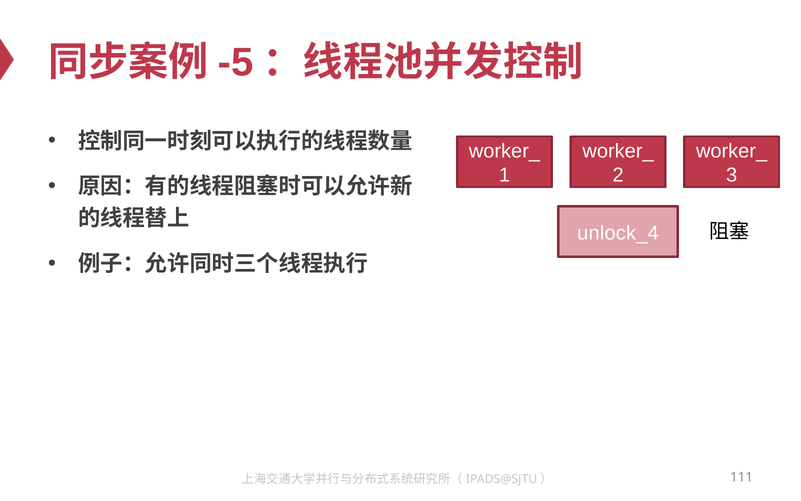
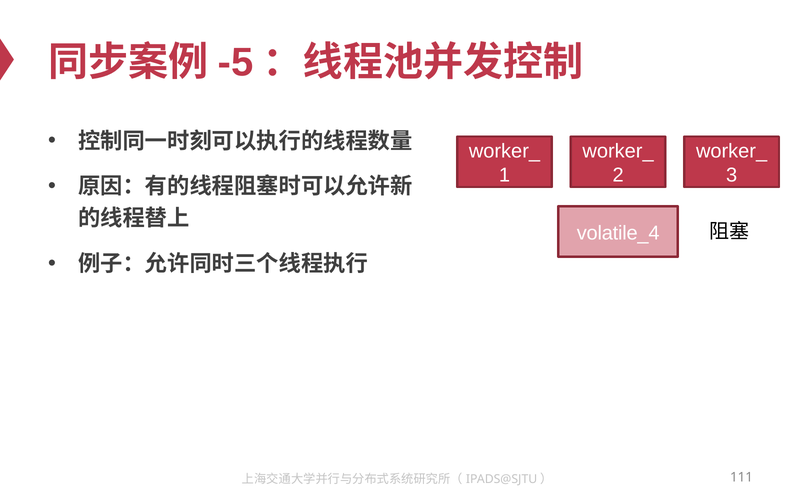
unlock_4: unlock_4 -> volatile_4
